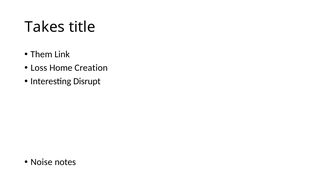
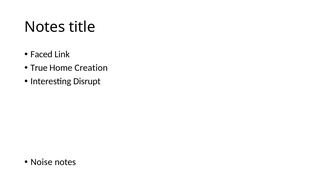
Takes at (45, 27): Takes -> Notes
Them: Them -> Faced
Loss: Loss -> True
